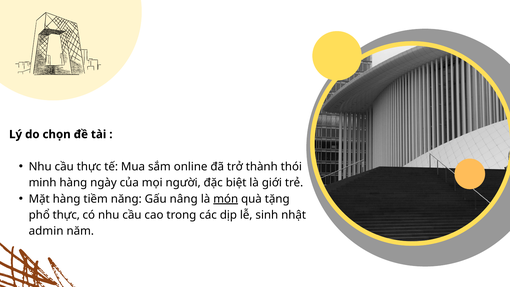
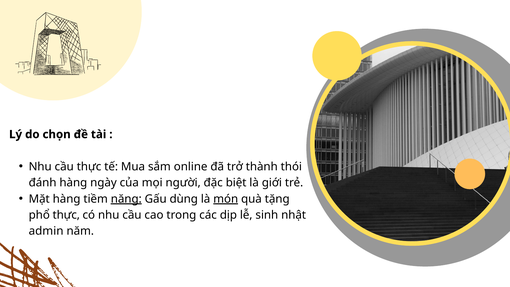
minh: minh -> đánh
năng underline: none -> present
nâng: nâng -> dùng
